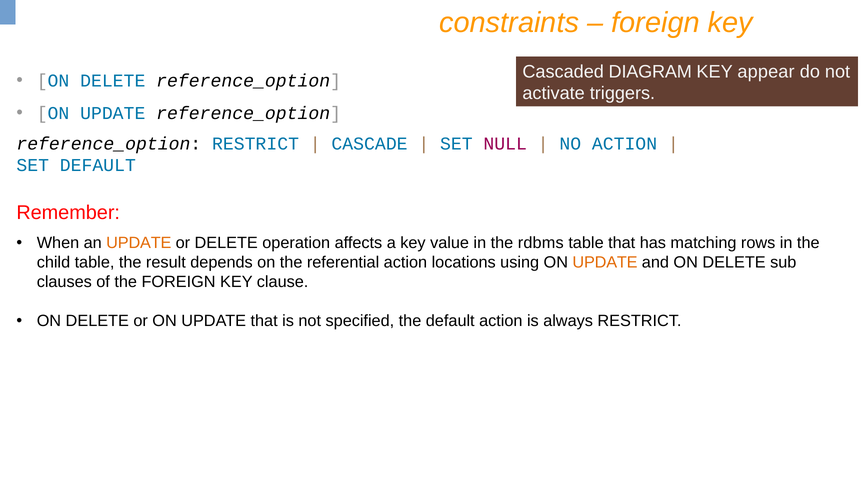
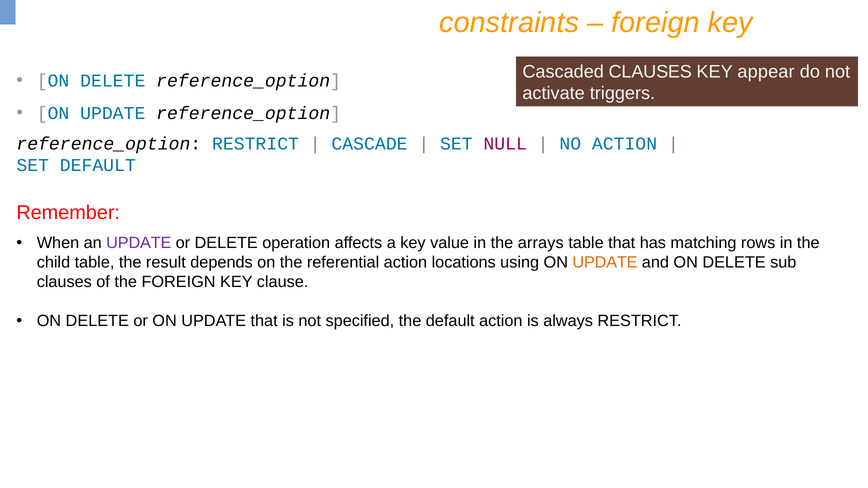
Cascaded DIAGRAM: DIAGRAM -> CLAUSES
UPDATE at (139, 243) colour: orange -> purple
rdbms: rdbms -> arrays
